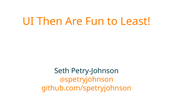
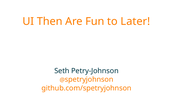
Least: Least -> Later
